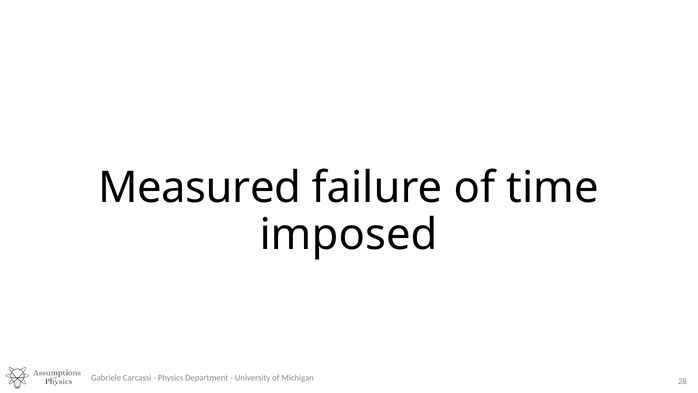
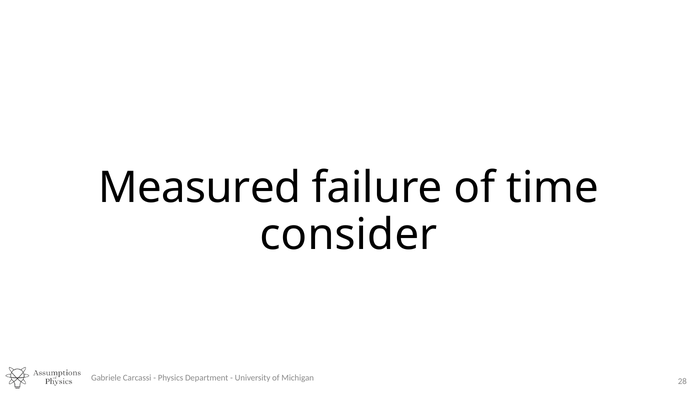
imposed: imposed -> consider
